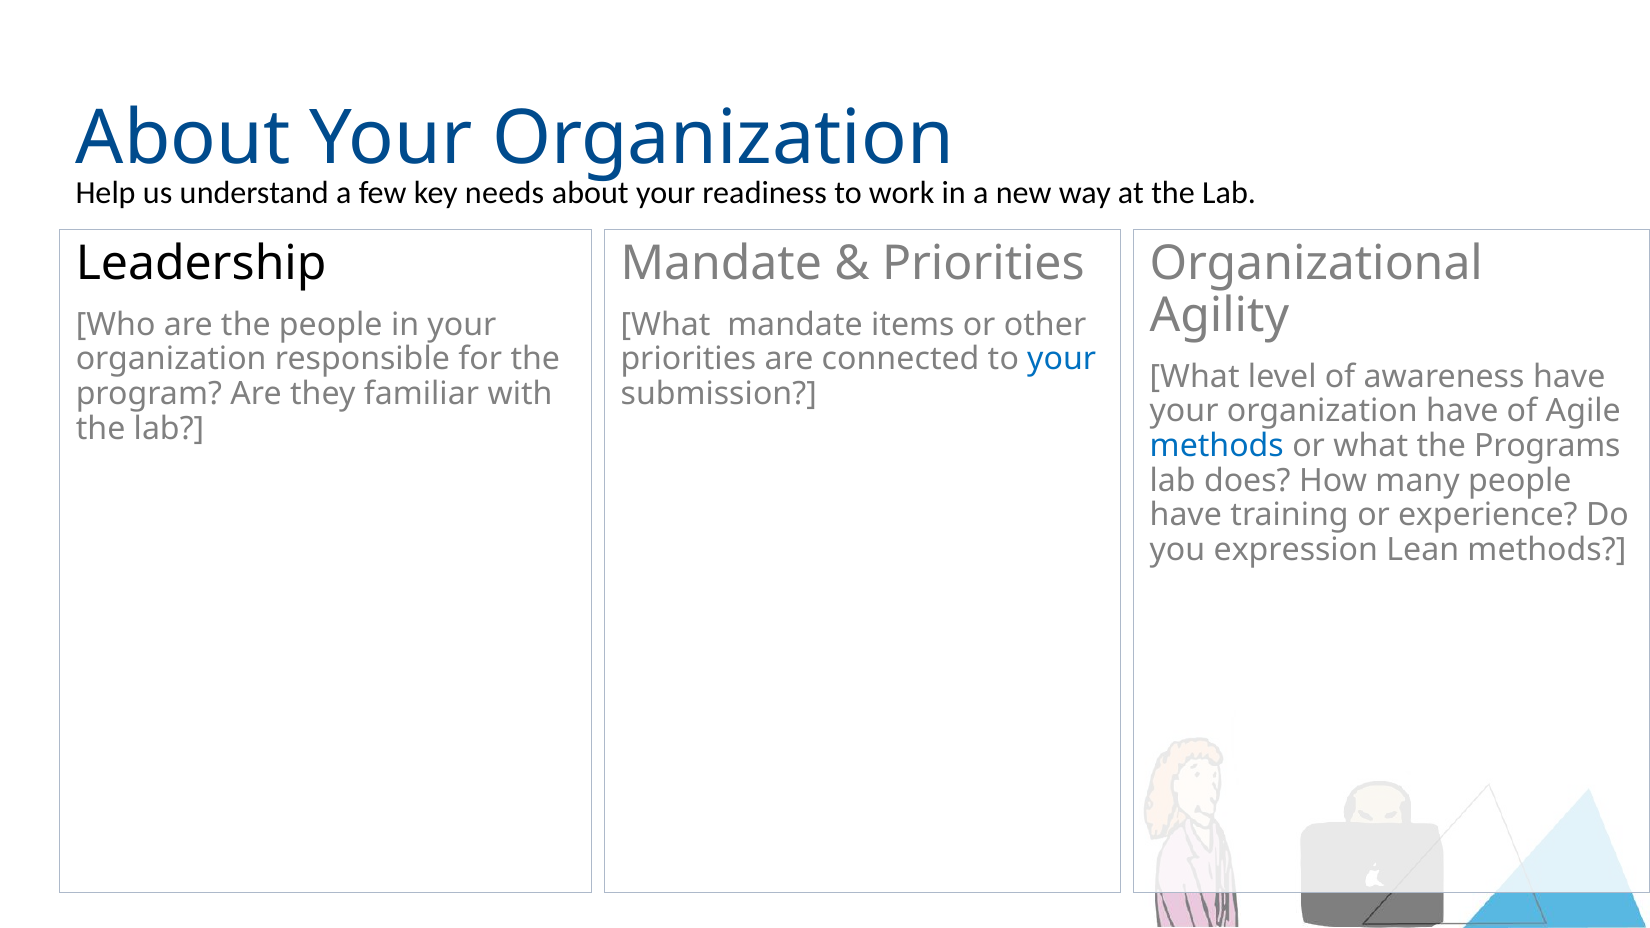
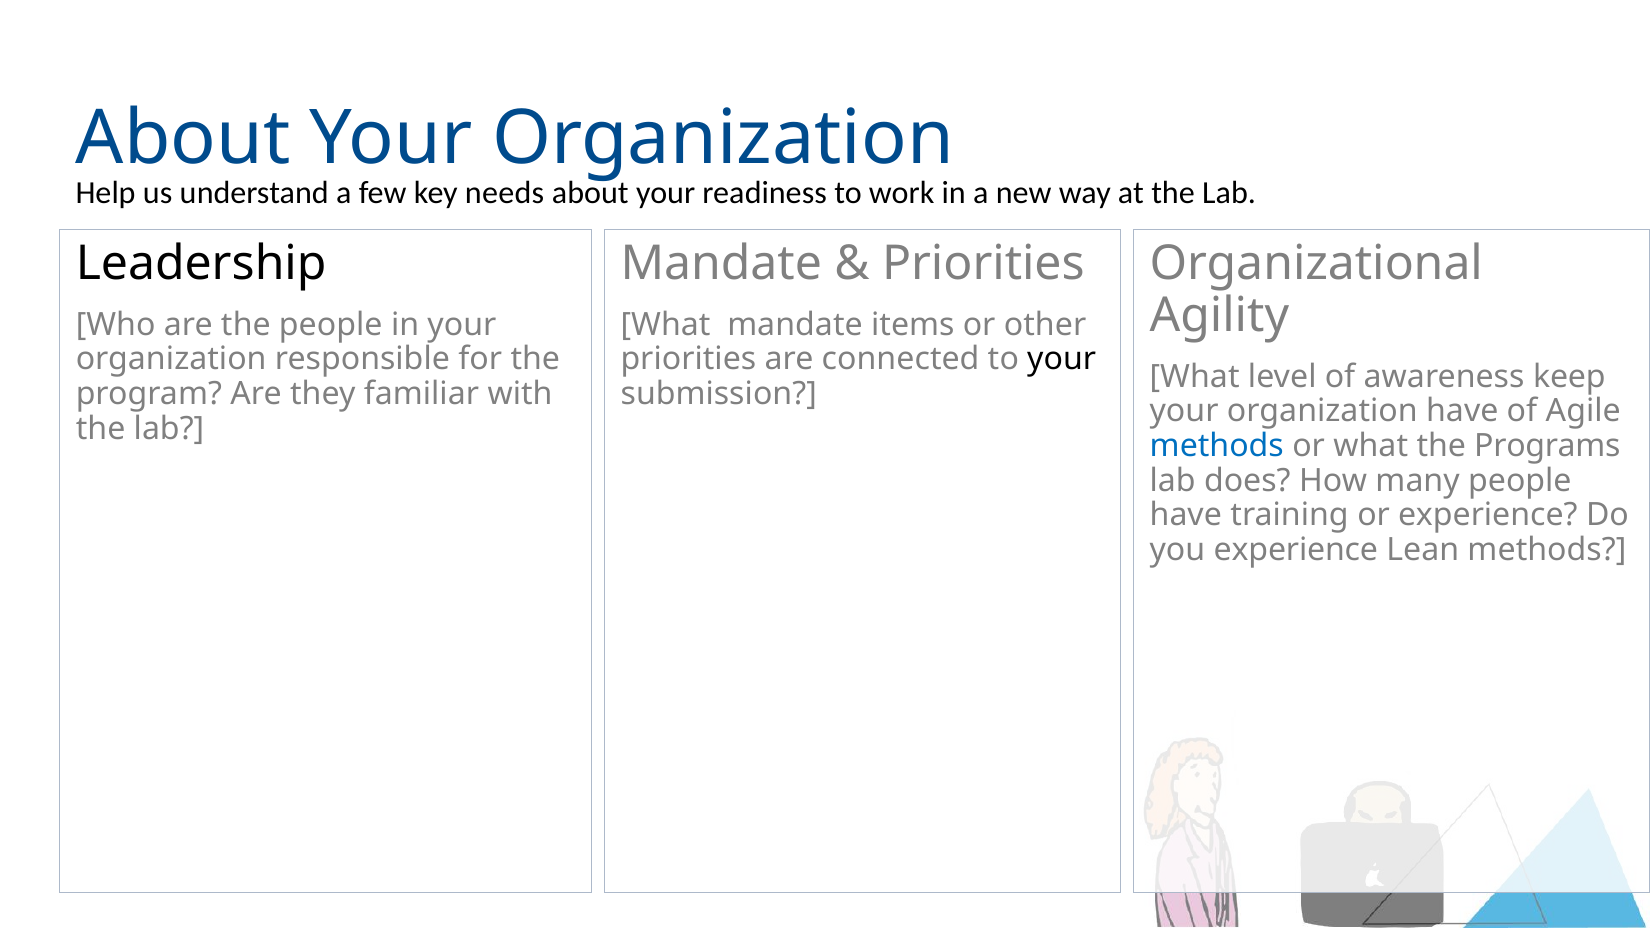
your at (1062, 359) colour: blue -> black
awareness have: have -> keep
you expression: expression -> experience
